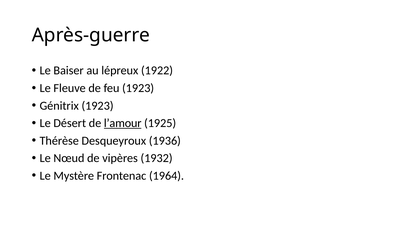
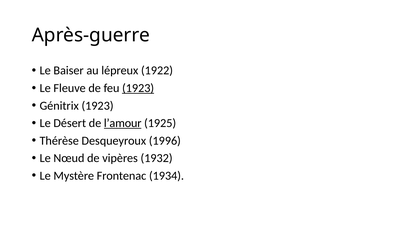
1923 at (138, 88) underline: none -> present
1936: 1936 -> 1996
1964: 1964 -> 1934
